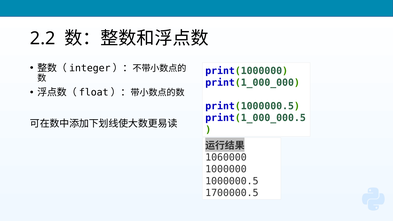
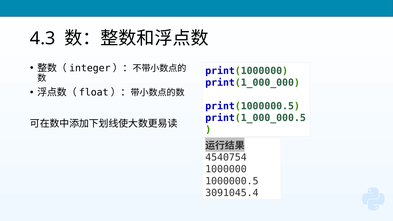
2.2: 2.2 -> 4.3
1060000: 1060000 -> 4540754
1700000.5: 1700000.5 -> 3091045.4
